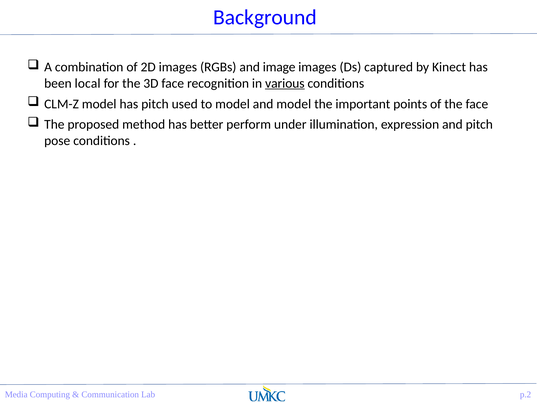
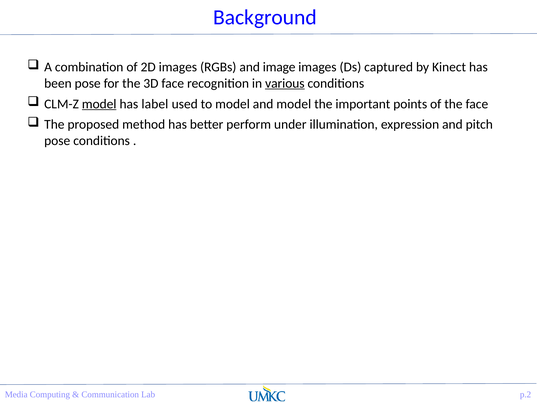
been local: local -> pose
model at (99, 104) underline: none -> present
has pitch: pitch -> label
